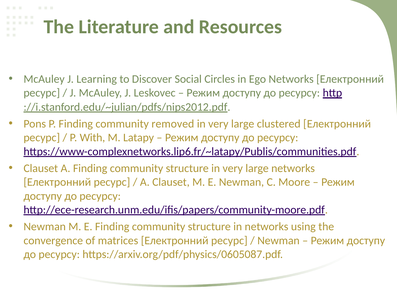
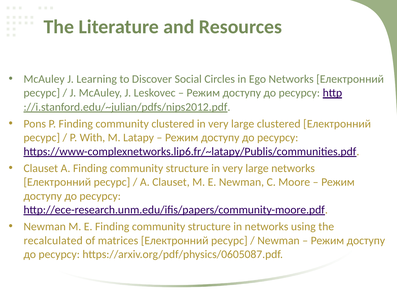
community removed: removed -> clustered
convergence: convergence -> recalculated
